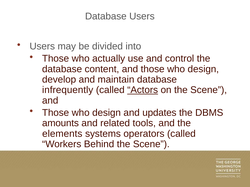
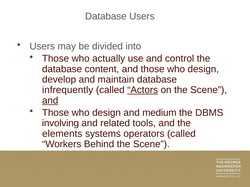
and at (50, 101) underline: none -> present
updates: updates -> medium
amounts: amounts -> involving
